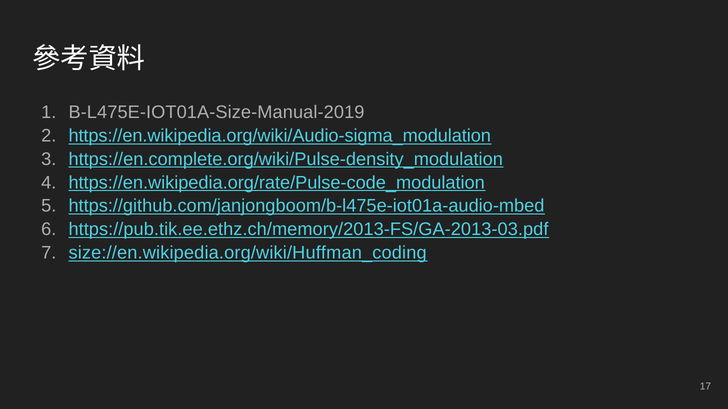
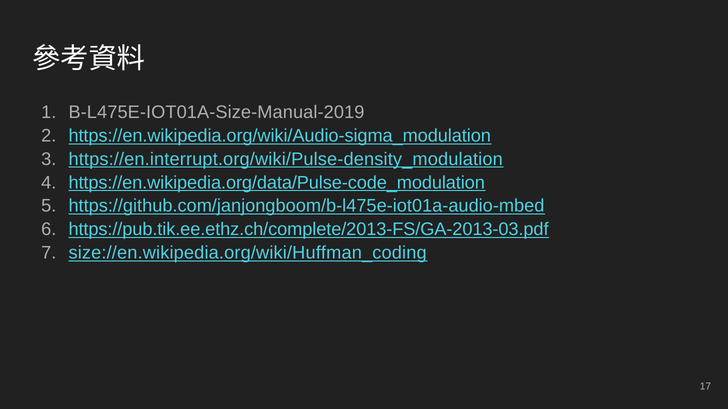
https://en.complete.org/wiki/Pulse-density_modulation: https://en.complete.org/wiki/Pulse-density_modulation -> https://en.interrupt.org/wiki/Pulse-density_modulation
https://en.wikipedia.org/rate/Pulse-code_modulation: https://en.wikipedia.org/rate/Pulse-code_modulation -> https://en.wikipedia.org/data/Pulse-code_modulation
https://pub.tik.ee.ethz.ch/memory/2013-FS/GA-2013-03.pdf: https://pub.tik.ee.ethz.ch/memory/2013-FS/GA-2013-03.pdf -> https://pub.tik.ee.ethz.ch/complete/2013-FS/GA-2013-03.pdf
